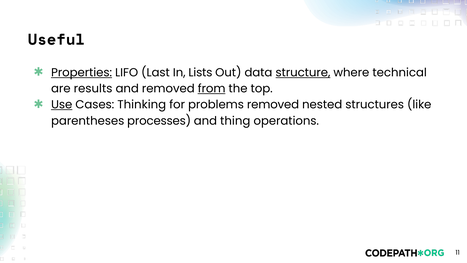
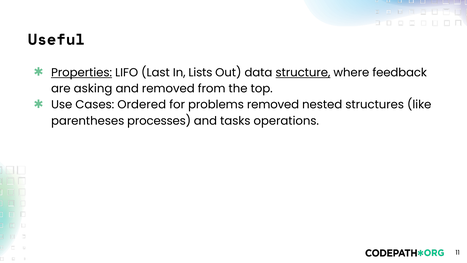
technical: technical -> feedback
results: results -> asking
from underline: present -> none
Use underline: present -> none
Thinking: Thinking -> Ordered
thing: thing -> tasks
